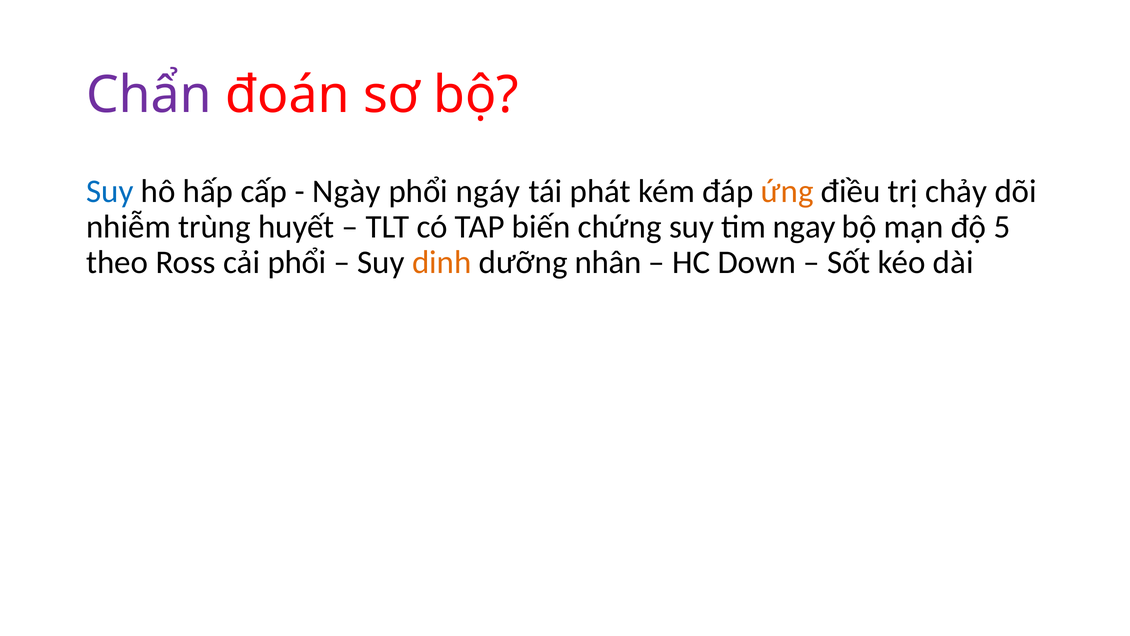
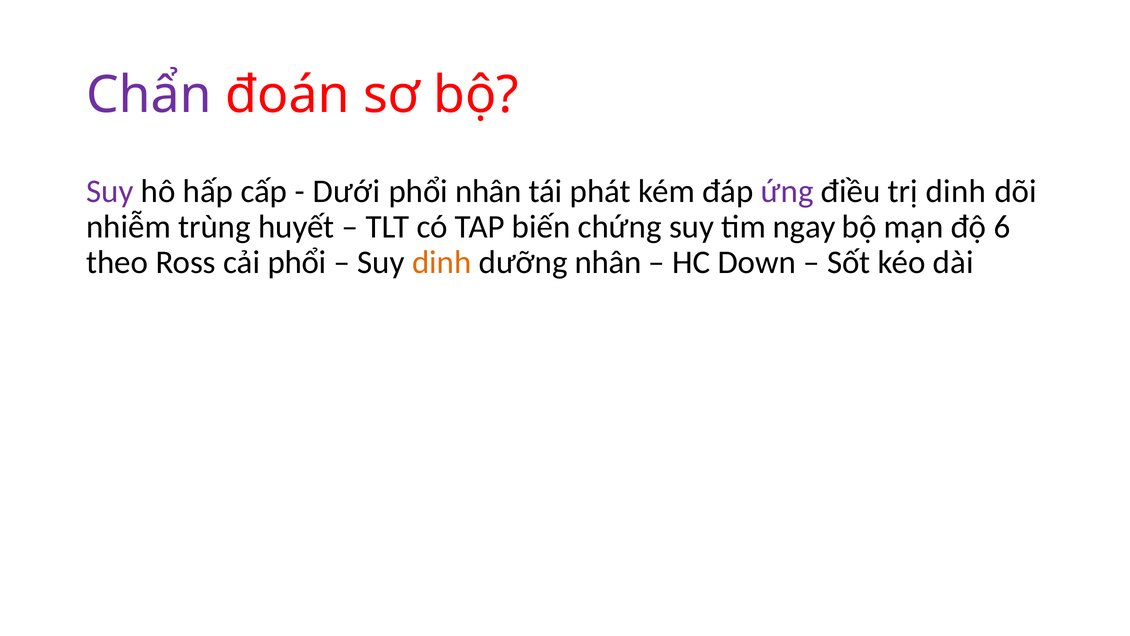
Suy at (110, 191) colour: blue -> purple
Ngày: Ngày -> Dưới
phổi ngáy: ngáy -> nhân
ứng colour: orange -> purple
trị chảy: chảy -> dinh
5: 5 -> 6
